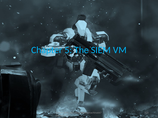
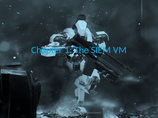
5: 5 -> 1
